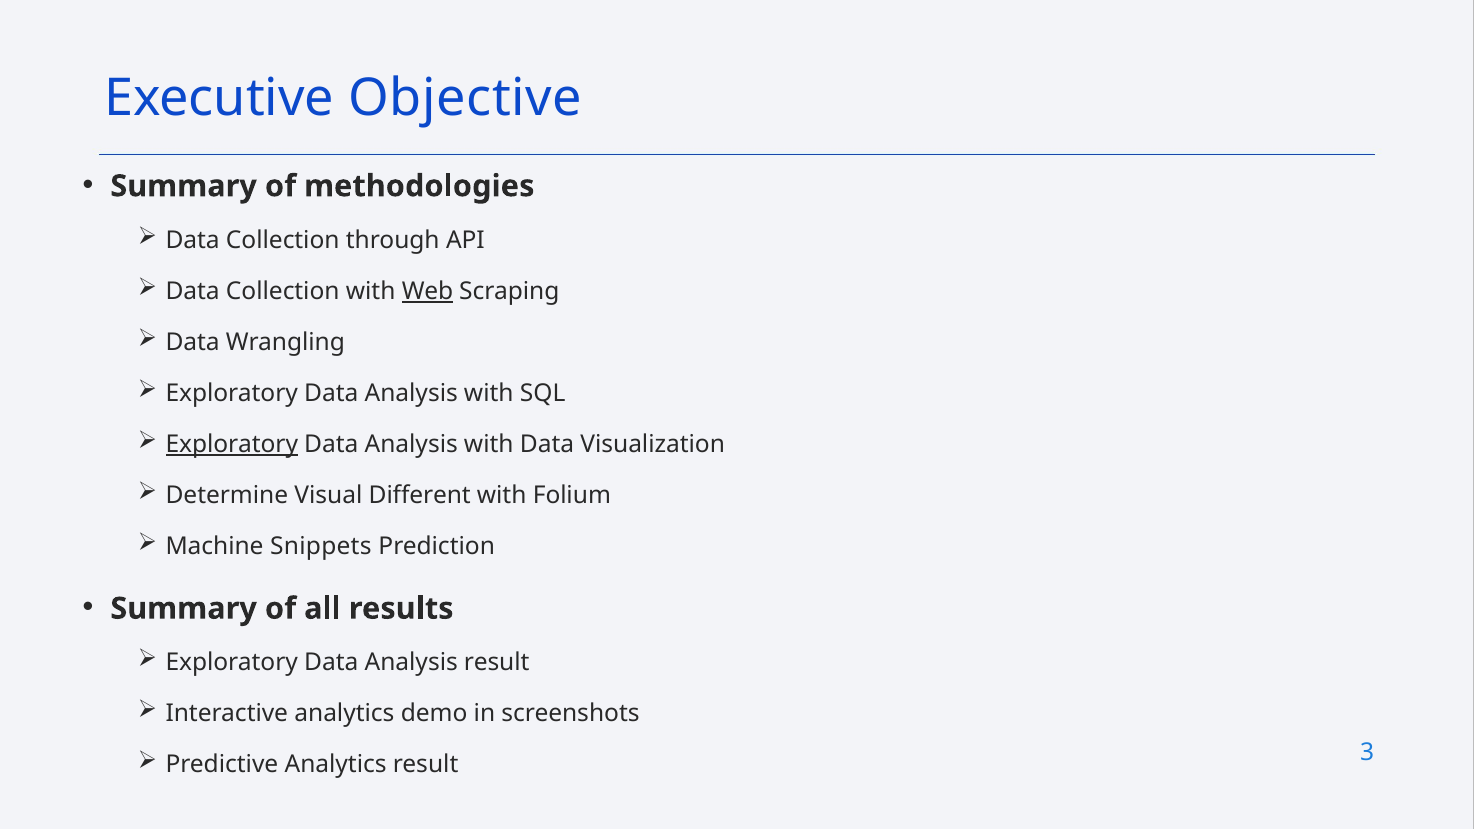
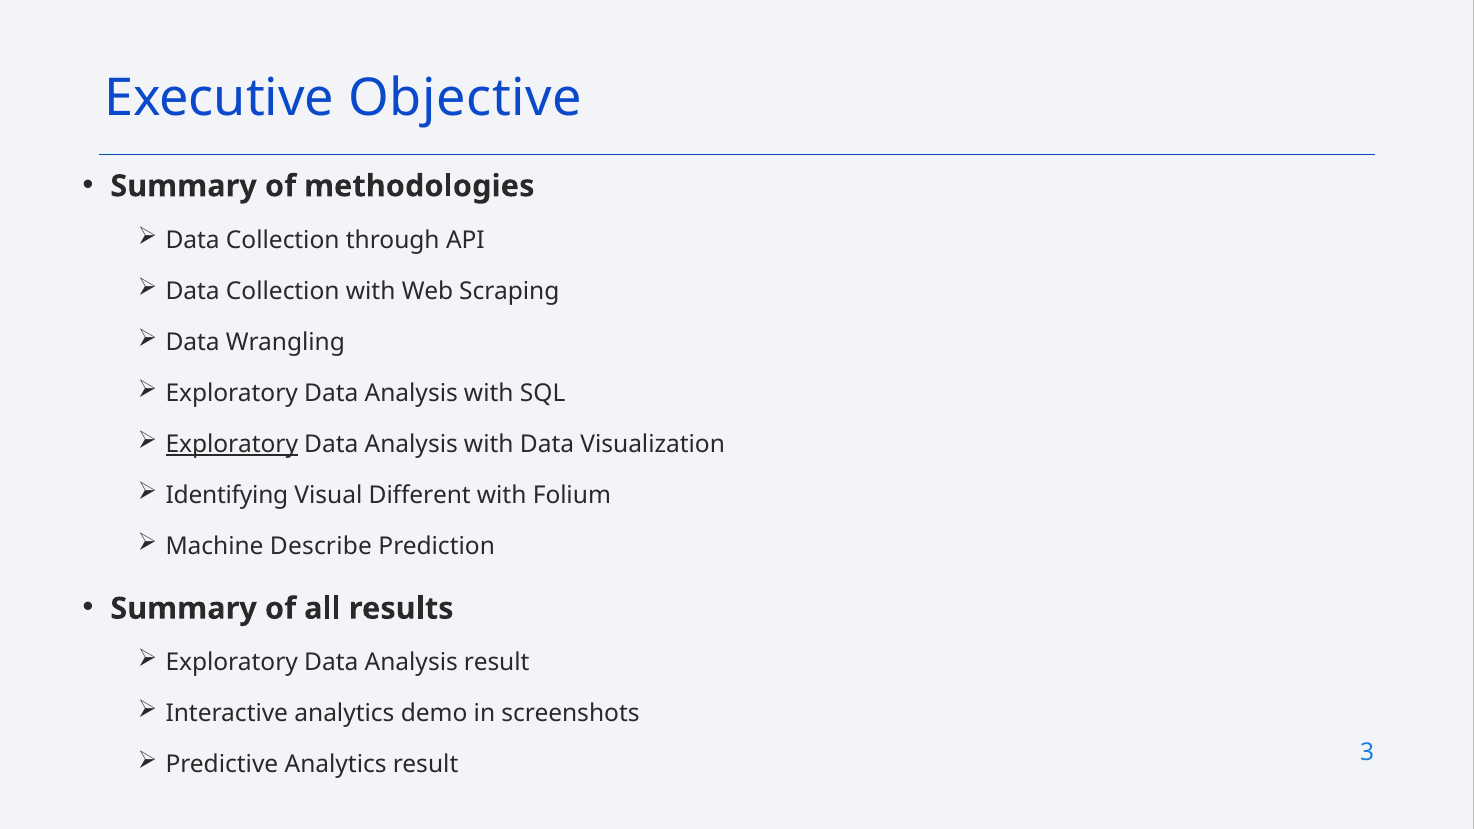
Web underline: present -> none
Determine: Determine -> Identifying
Snippets: Snippets -> Describe
